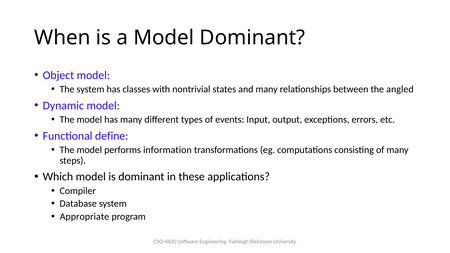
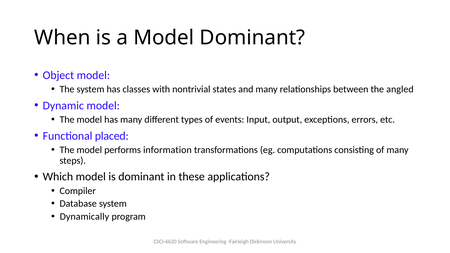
define: define -> placed
Appropriate: Appropriate -> Dynamically
